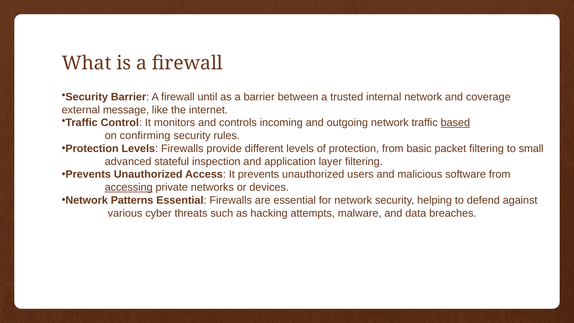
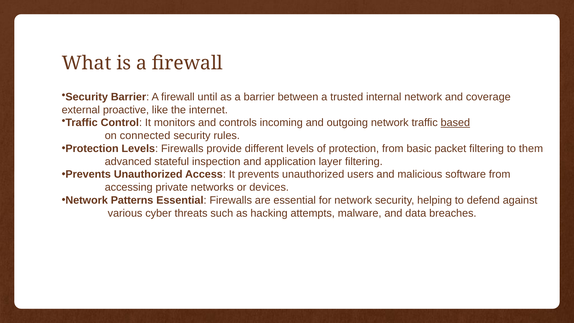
message: message -> proactive
confirming: confirming -> connected
small: small -> them
accessing underline: present -> none
